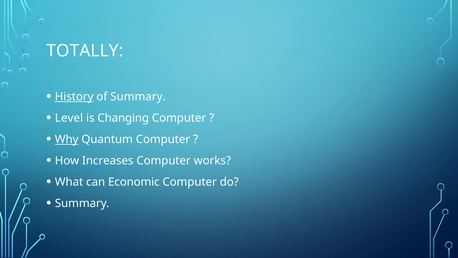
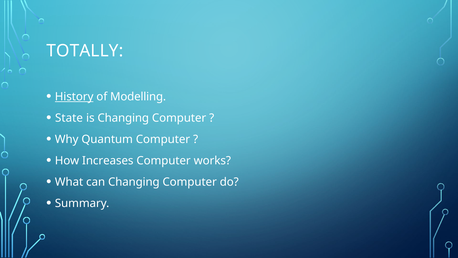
of Summary: Summary -> Modelling
Level: Level -> State
Why underline: present -> none
can Economic: Economic -> Changing
